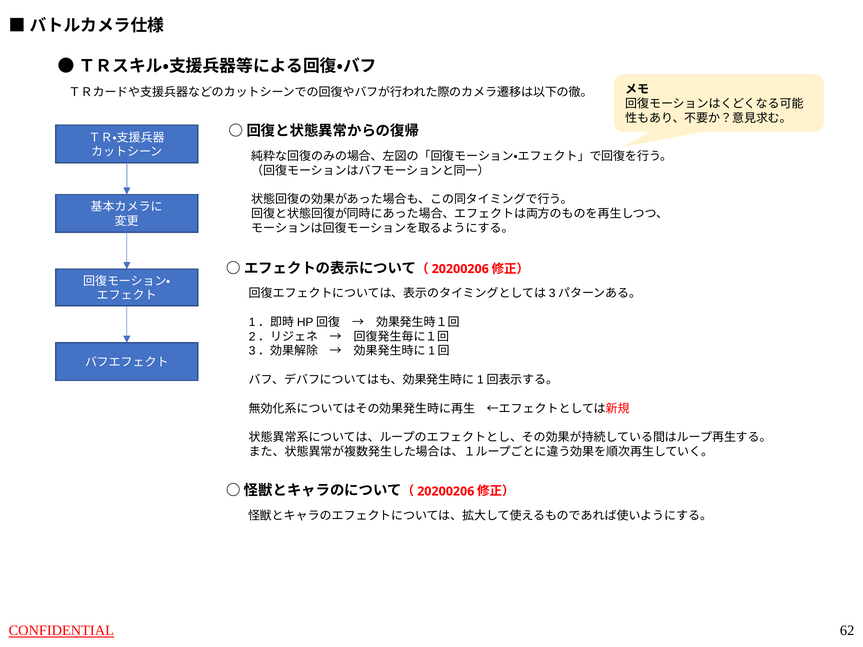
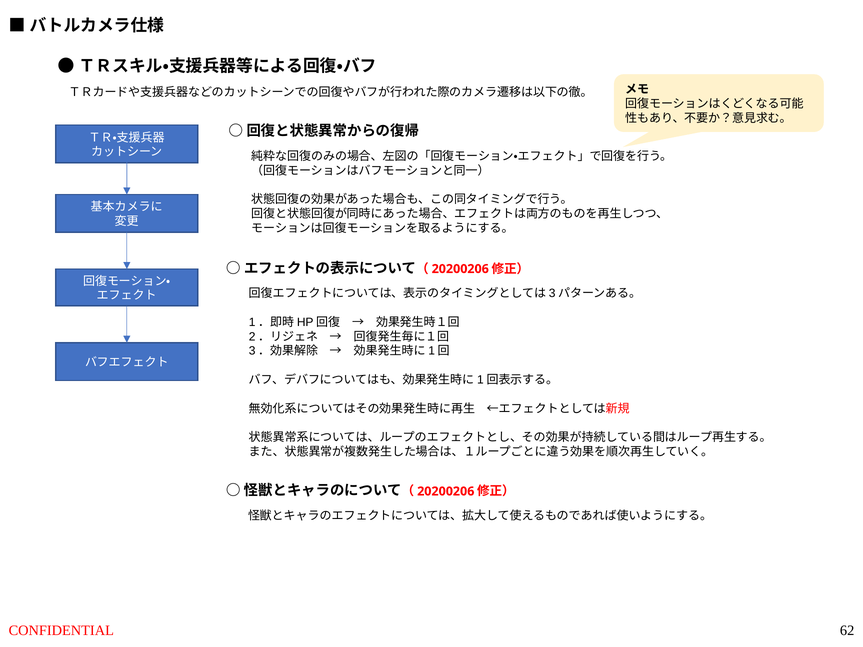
CONFIDENTIAL underline: present -> none
